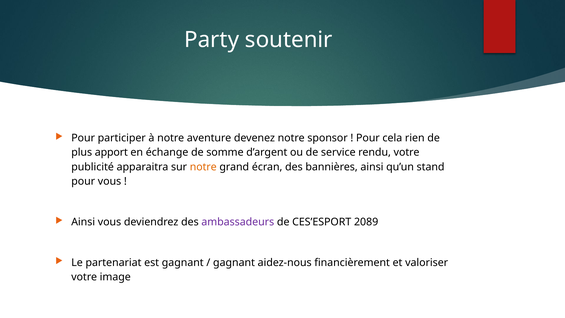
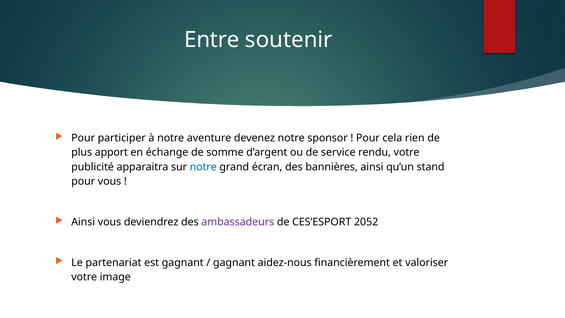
Party: Party -> Entre
notre at (203, 167) colour: orange -> blue
2089: 2089 -> 2052
